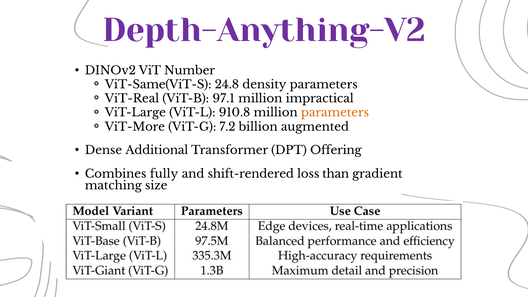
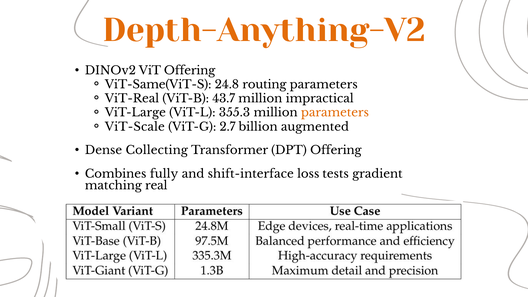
Depth-Anything-V2 colour: purple -> orange
ViT Number: Number -> Offering
density: density -> routing
97.1: 97.1 -> 43.7
910.8: 910.8 -> 355.3
ViT-More: ViT-More -> ViT-Scale
7.2: 7.2 -> 2.7
Additional: Additional -> Collecting
shift-rendered: shift-rendered -> shift-interface
than: than -> tests
size: size -> real
